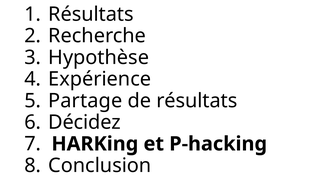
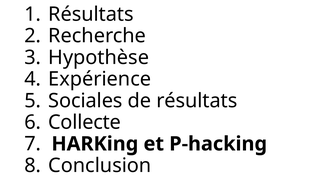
Partage: Partage -> Sociales
Décidez: Décidez -> Collecte
